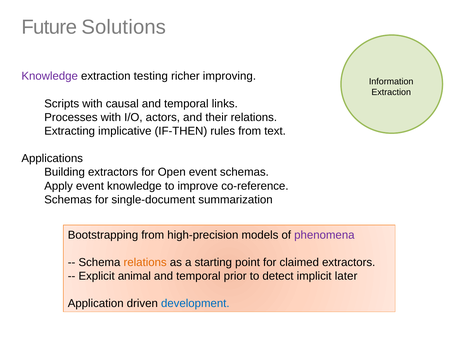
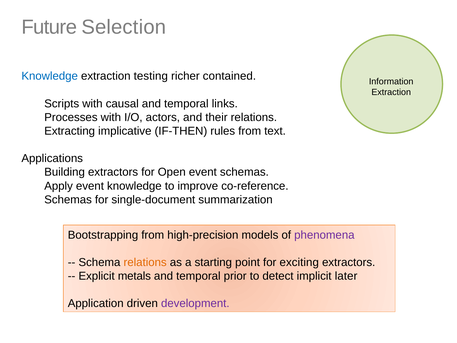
Solutions: Solutions -> Selection
Knowledge at (50, 76) colour: purple -> blue
improving: improving -> contained
claimed: claimed -> exciting
animal: animal -> metals
development colour: blue -> purple
